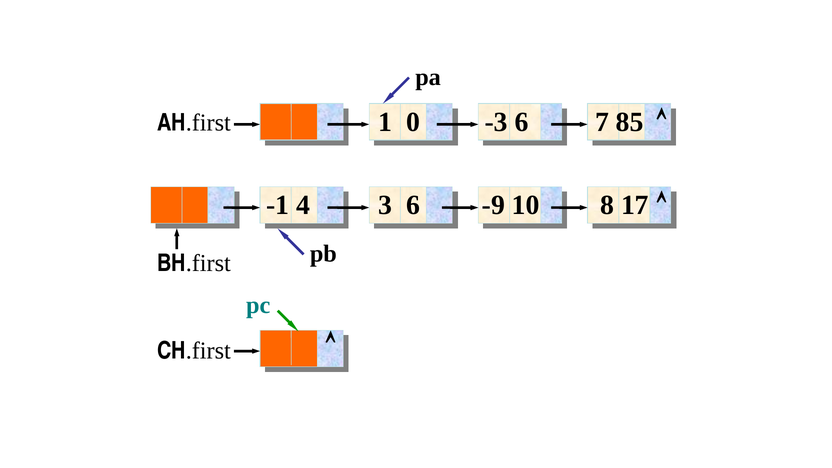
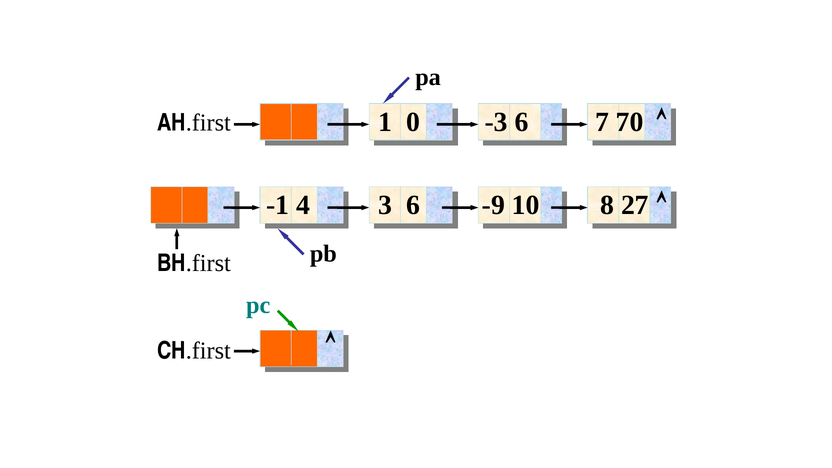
85: 85 -> 70
17: 17 -> 27
